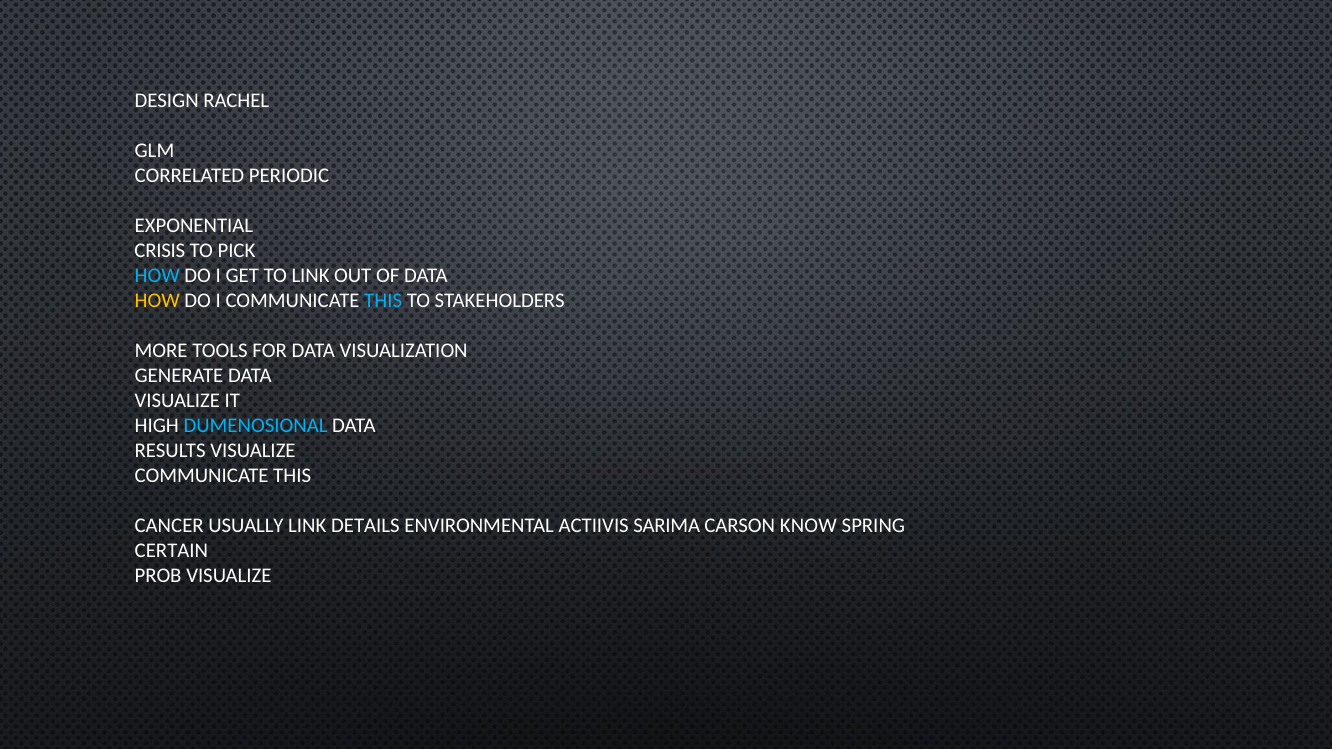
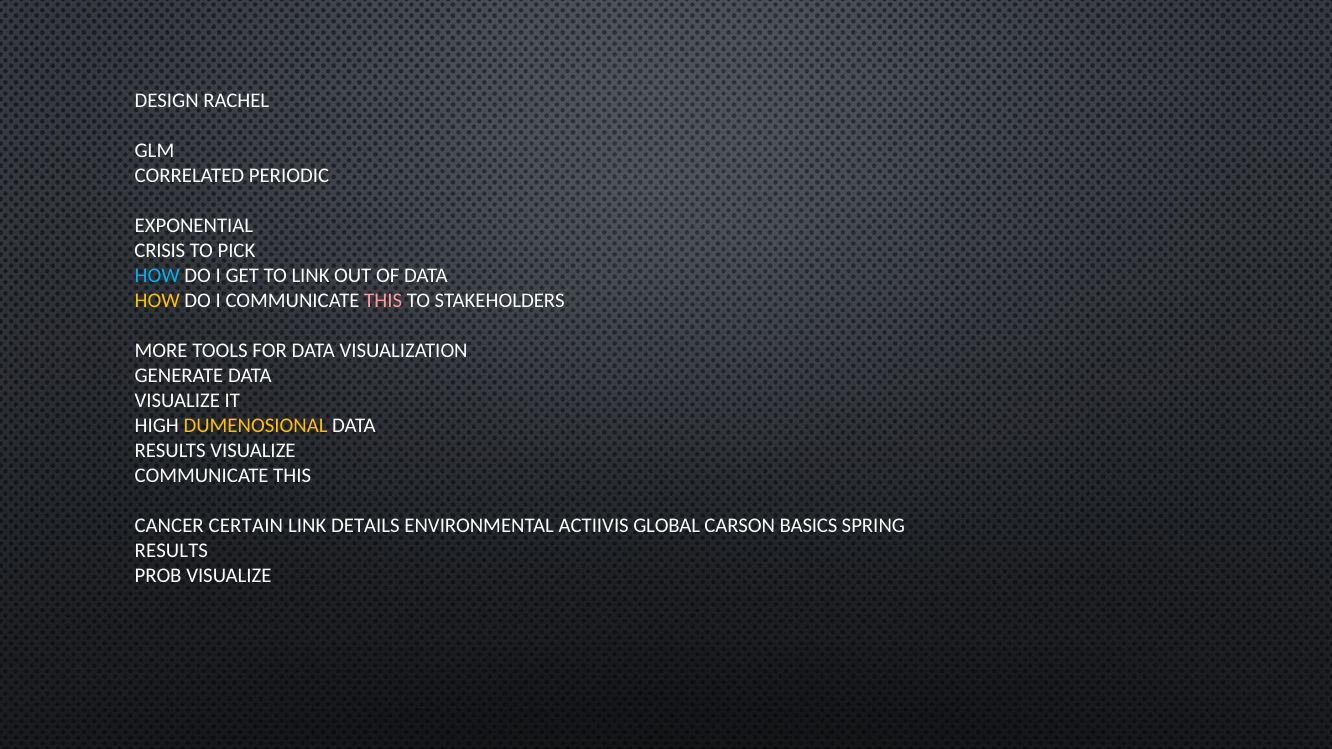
THIS at (383, 301) colour: light blue -> pink
DUMENOSIONAL colour: light blue -> yellow
USUALLY: USUALLY -> CERTAIN
SARIMA: SARIMA -> GLOBAL
KNOW: KNOW -> BASICS
CERTAIN at (171, 551): CERTAIN -> RESULTS
